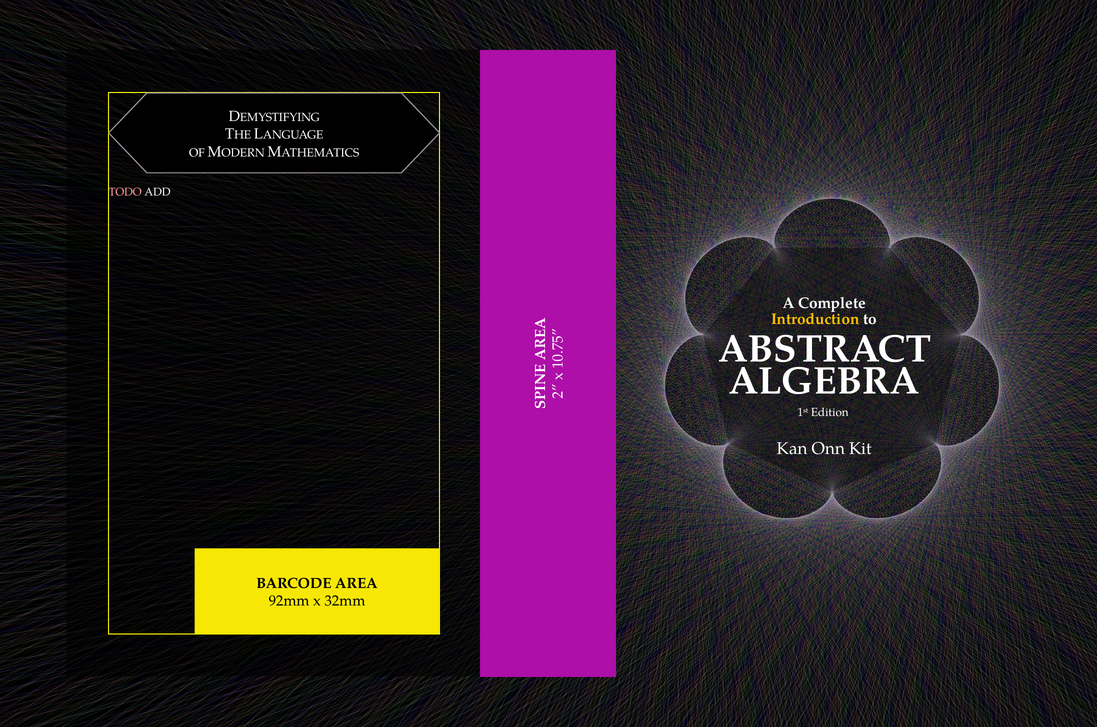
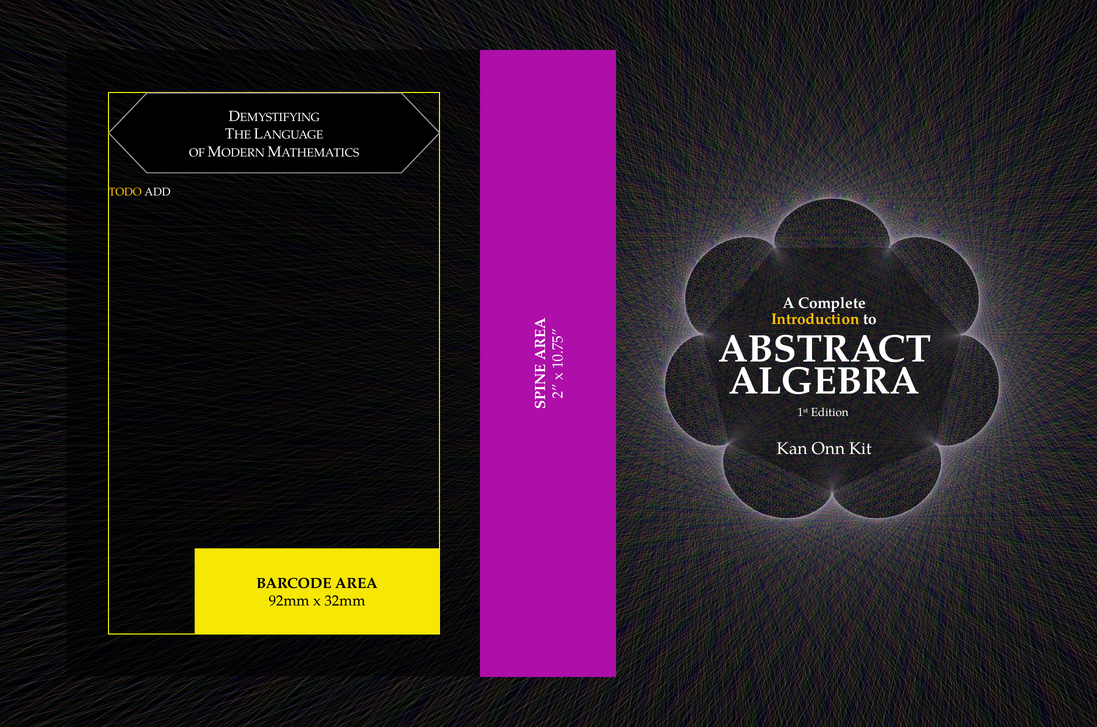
TODO colour: pink -> yellow
